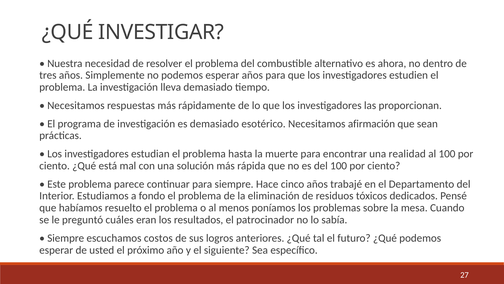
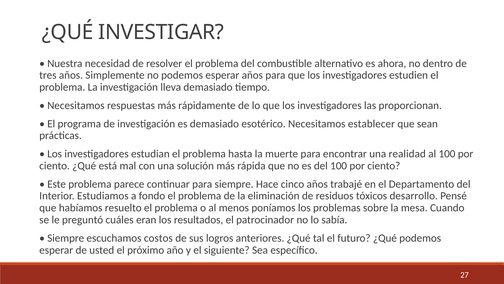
afirmación: afirmación -> establecer
dedicados: dedicados -> desarrollo
